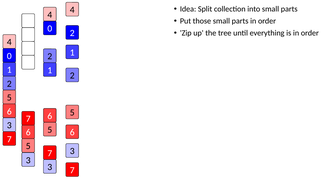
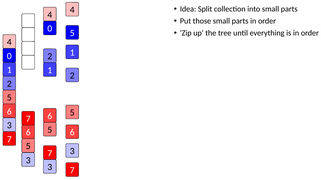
0 2: 2 -> 5
